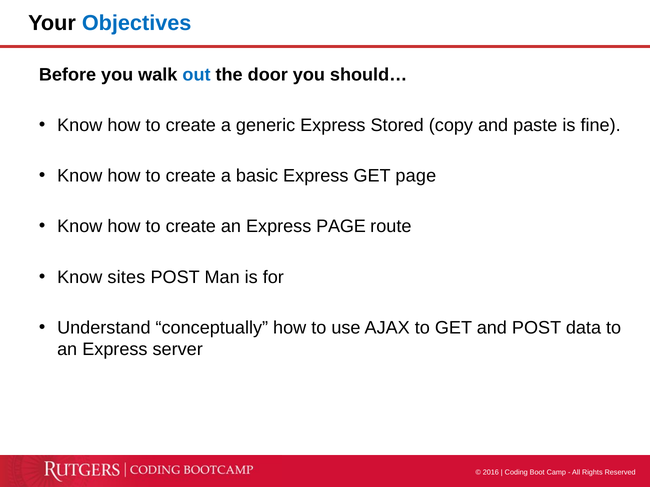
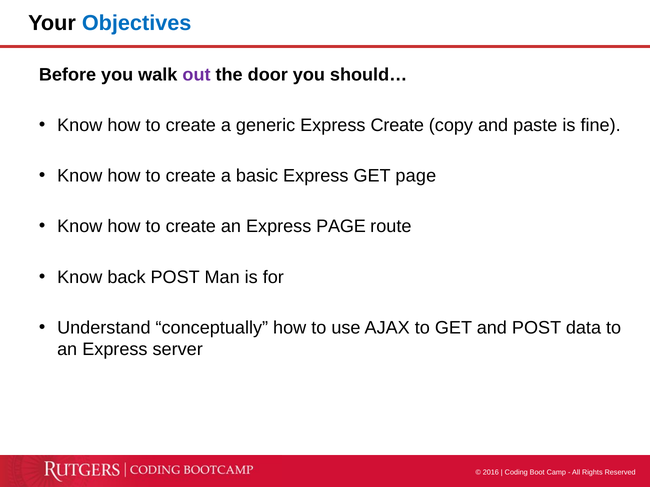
out colour: blue -> purple
Express Stored: Stored -> Create
sites: sites -> back
